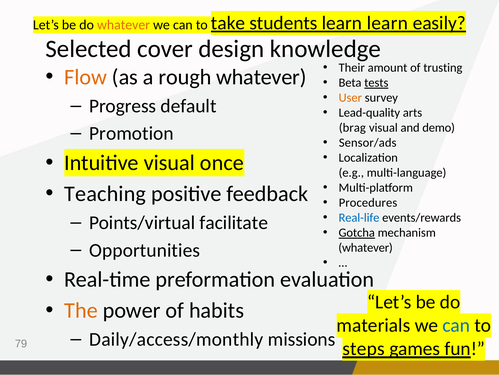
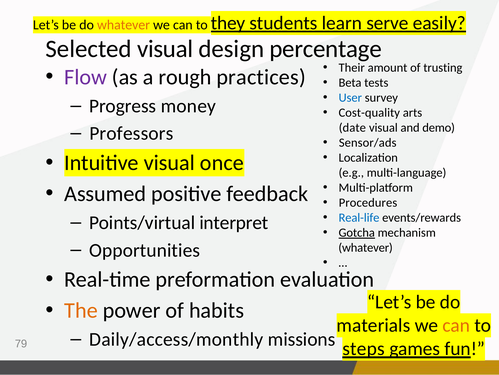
take: take -> they
learn learn: learn -> serve
Selected cover: cover -> visual
knowledge: knowledge -> percentage
Flow colour: orange -> purple
rough whatever: whatever -> practices
tests underline: present -> none
User colour: orange -> blue
default: default -> money
Lead-quality: Lead-quality -> Cost-quality
brag: brag -> date
Promotion: Promotion -> Professors
Teaching: Teaching -> Assumed
facilitate: facilitate -> interpret
can at (456, 325) colour: blue -> orange
